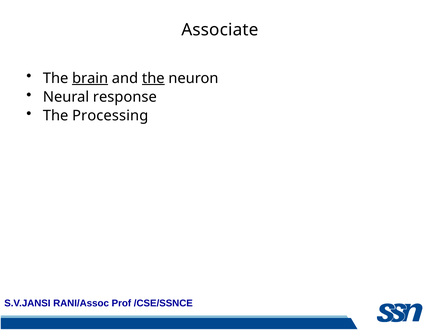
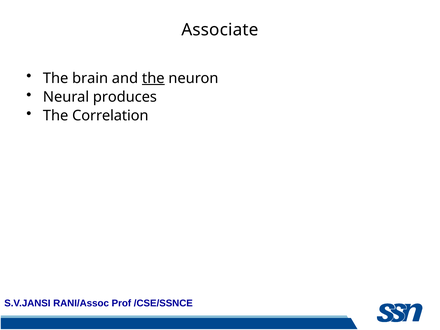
brain underline: present -> none
response: response -> produces
Processing: Processing -> Correlation
